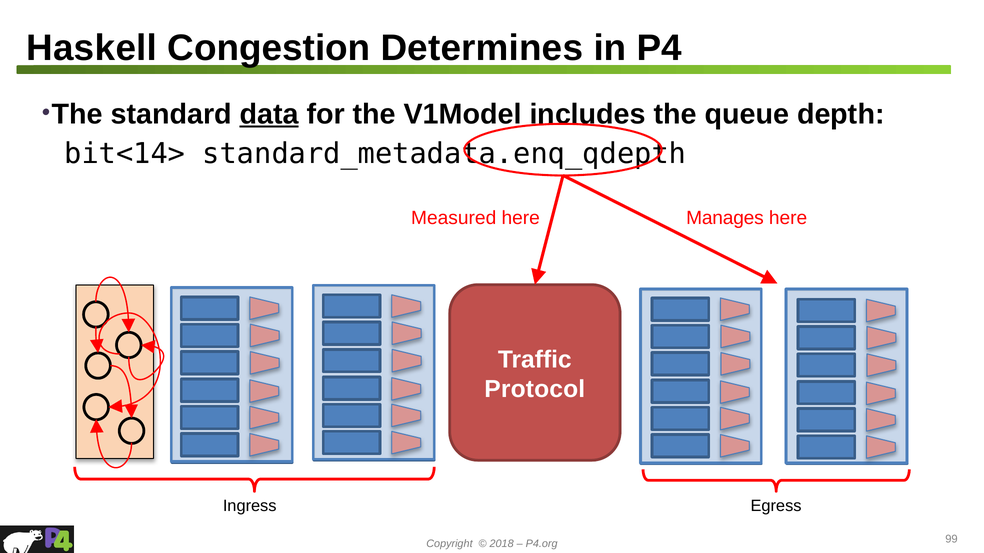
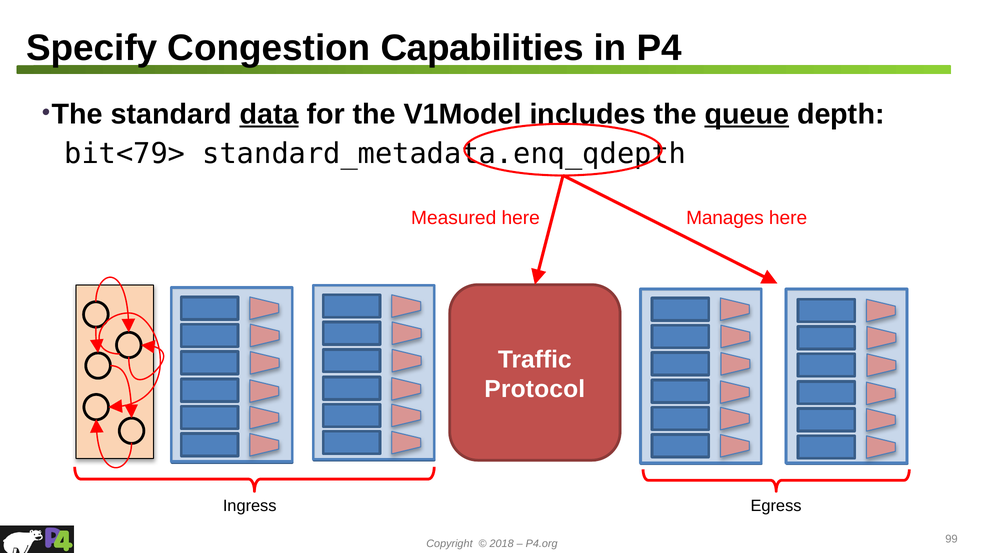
Haskell: Haskell -> Specify
Determines: Determines -> Capabilities
queue underline: none -> present
bit<14>: bit<14> -> bit<79>
